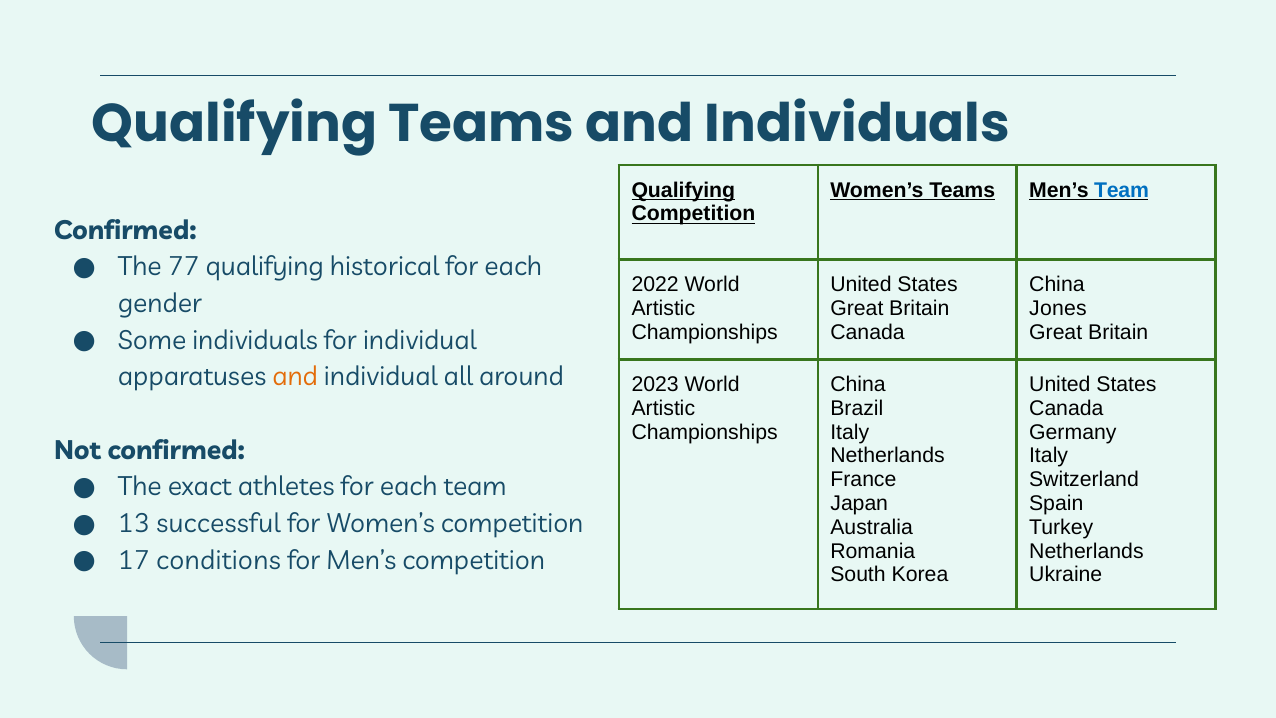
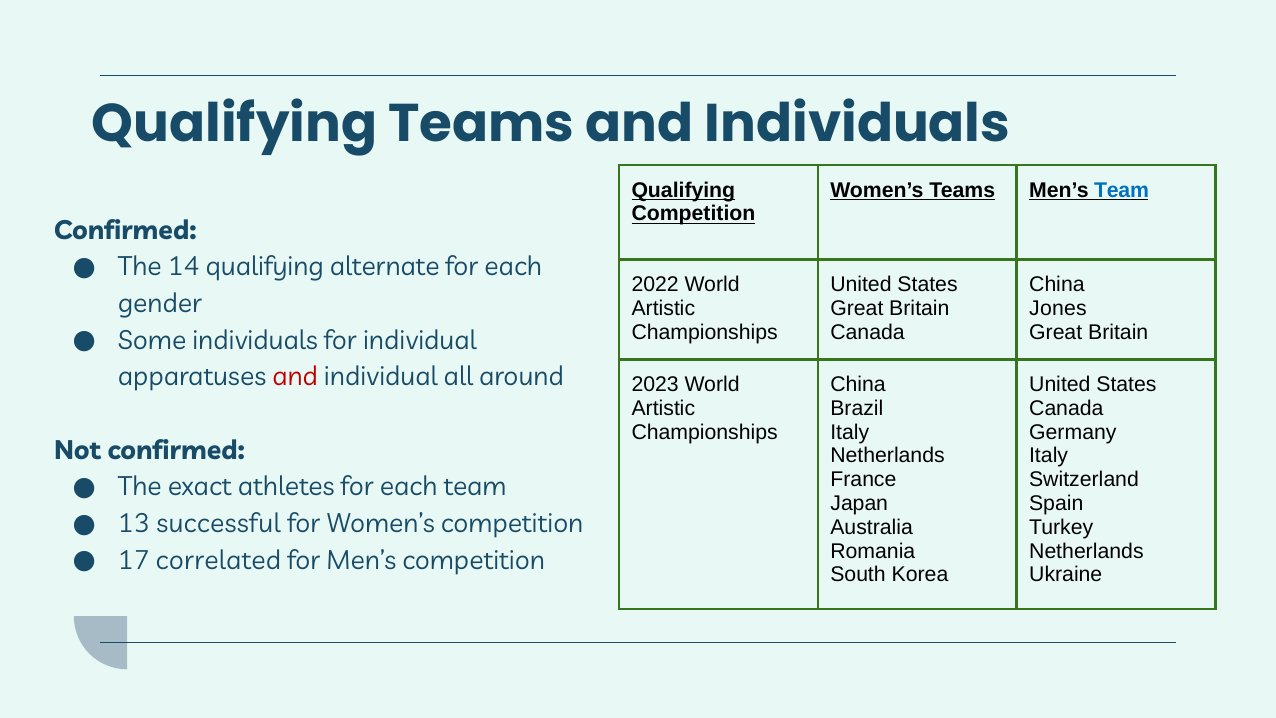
77: 77 -> 14
historical: historical -> alternate
and at (295, 377) colour: orange -> red
conditions: conditions -> correlated
